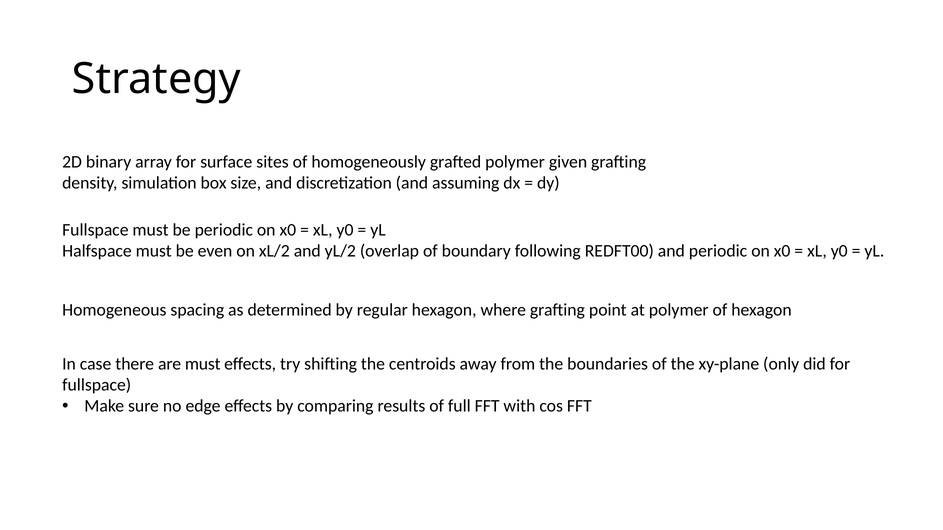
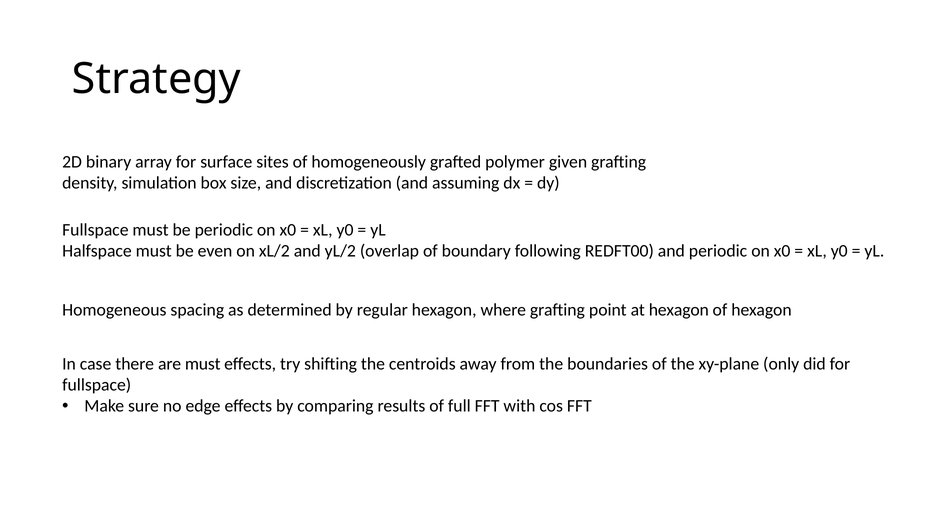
at polymer: polymer -> hexagon
